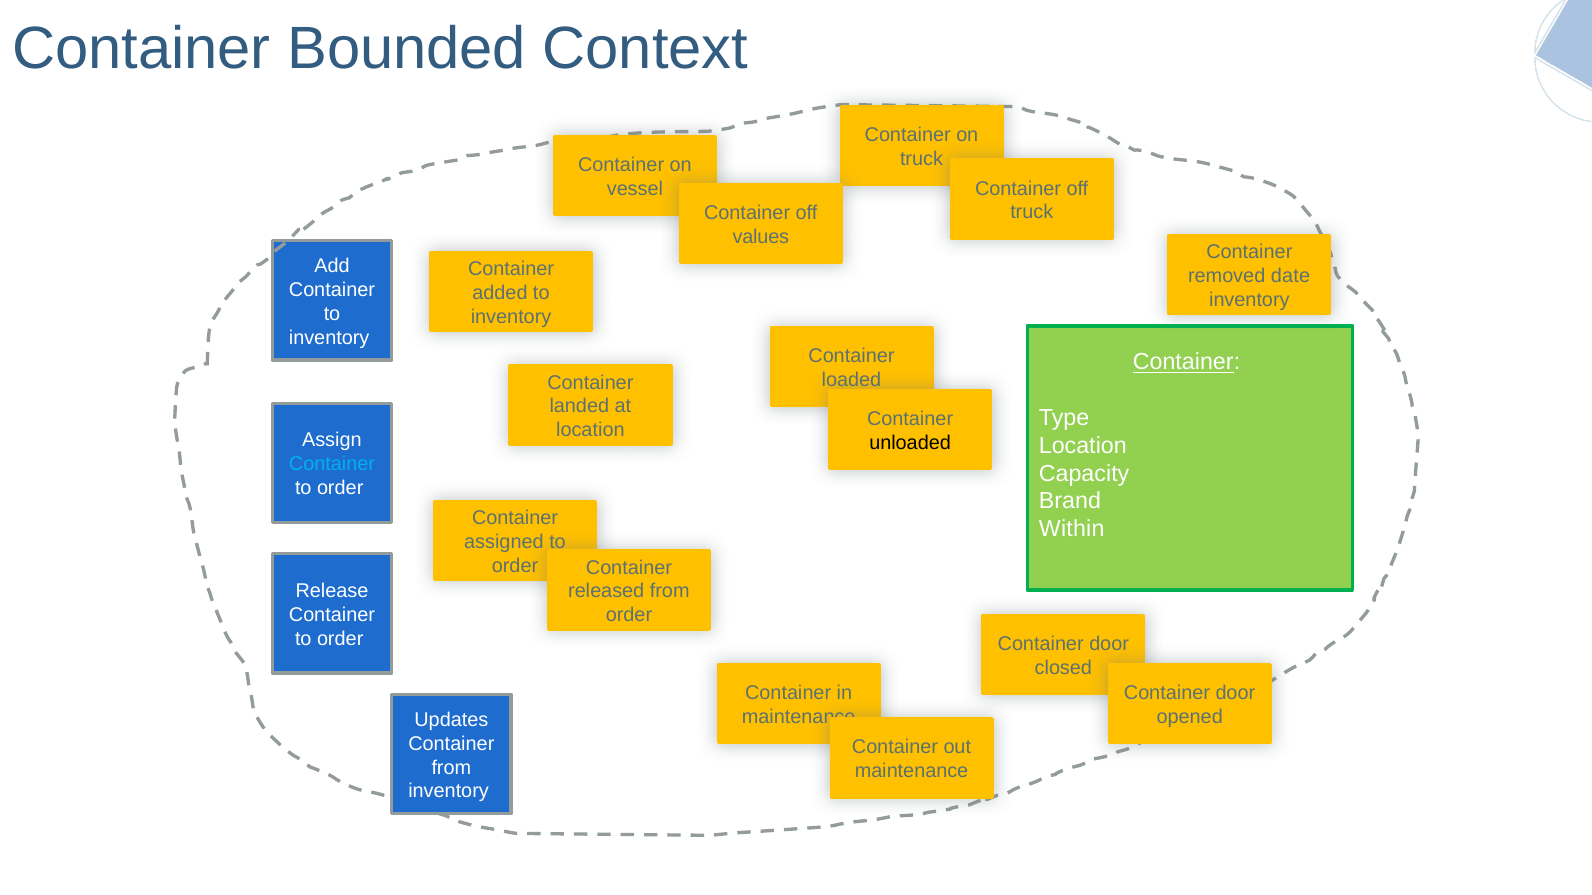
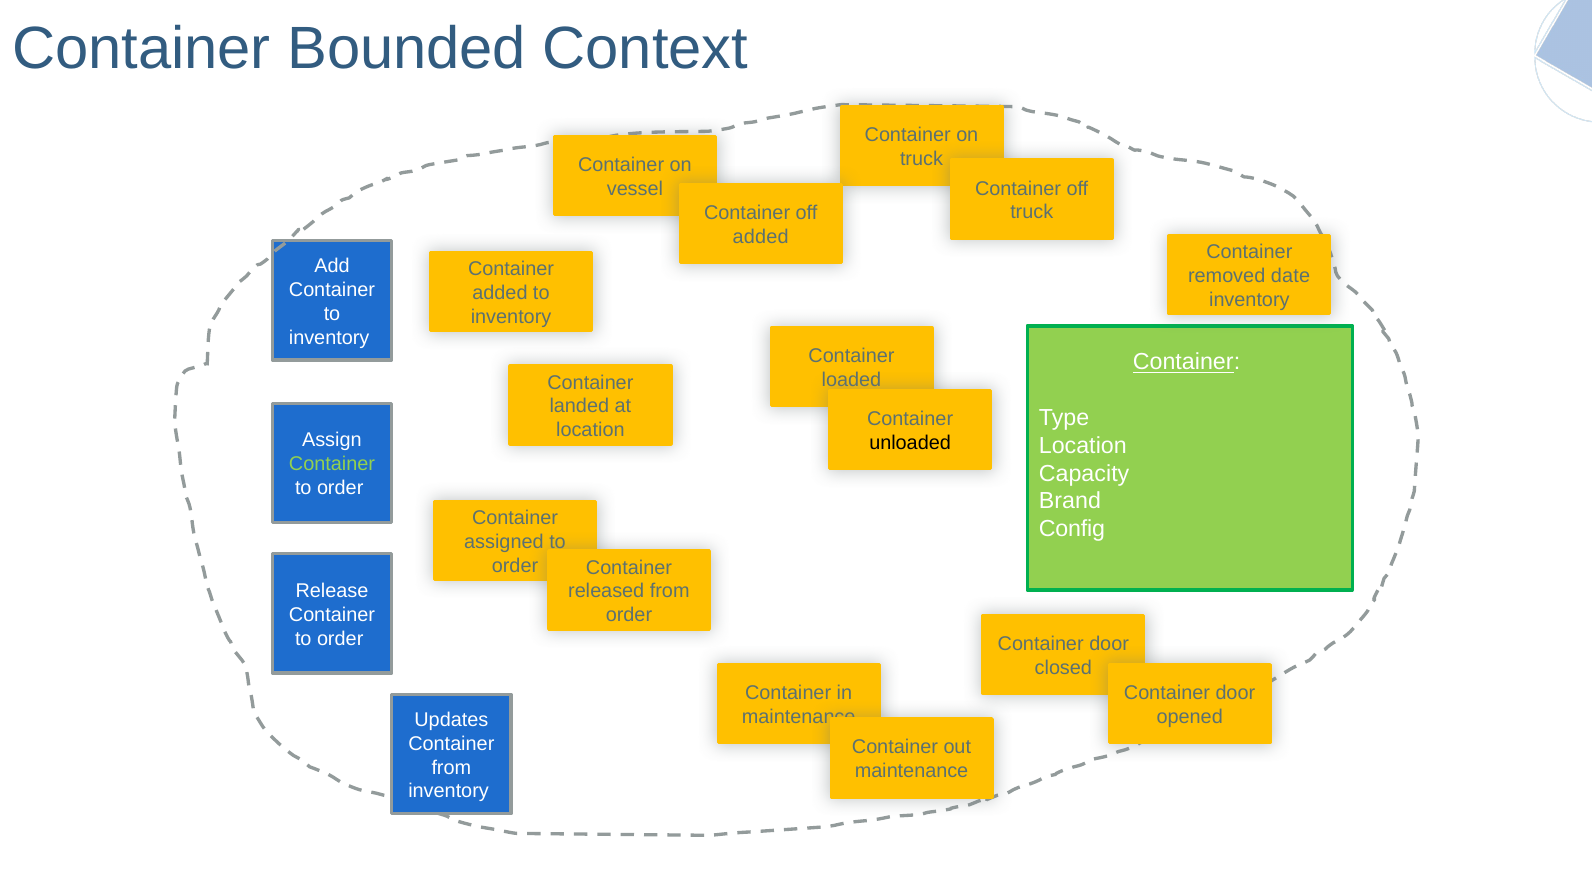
values at (761, 237): values -> added
Container at (332, 464) colour: light blue -> light green
Within: Within -> Config
